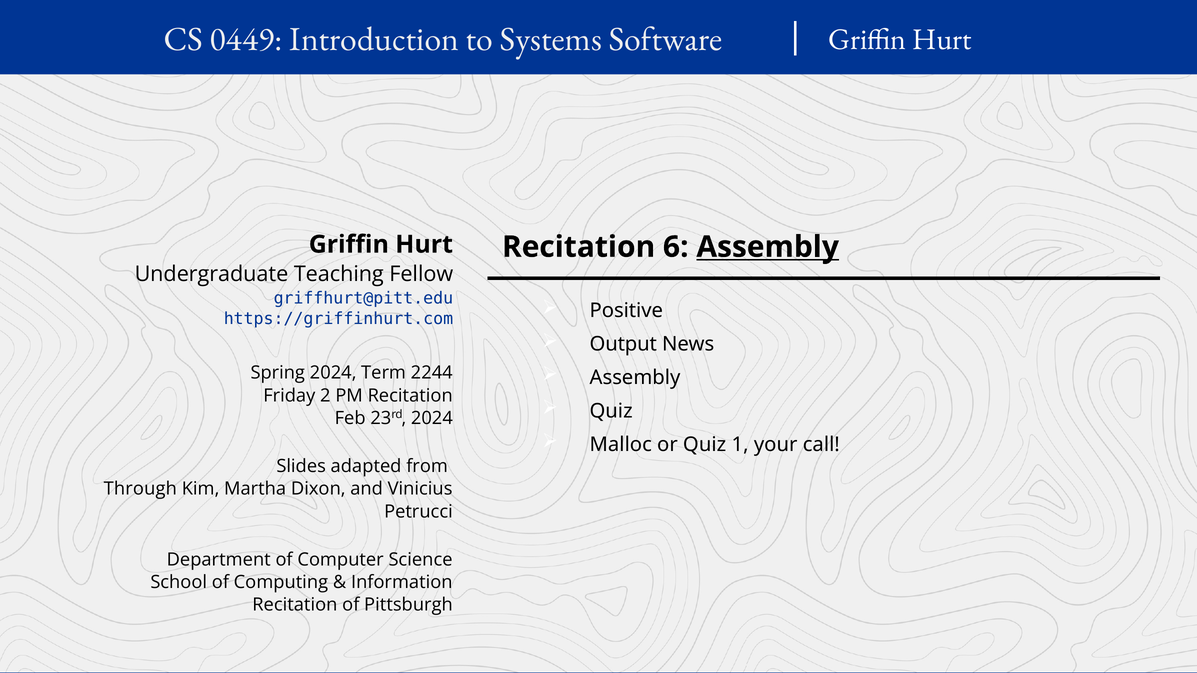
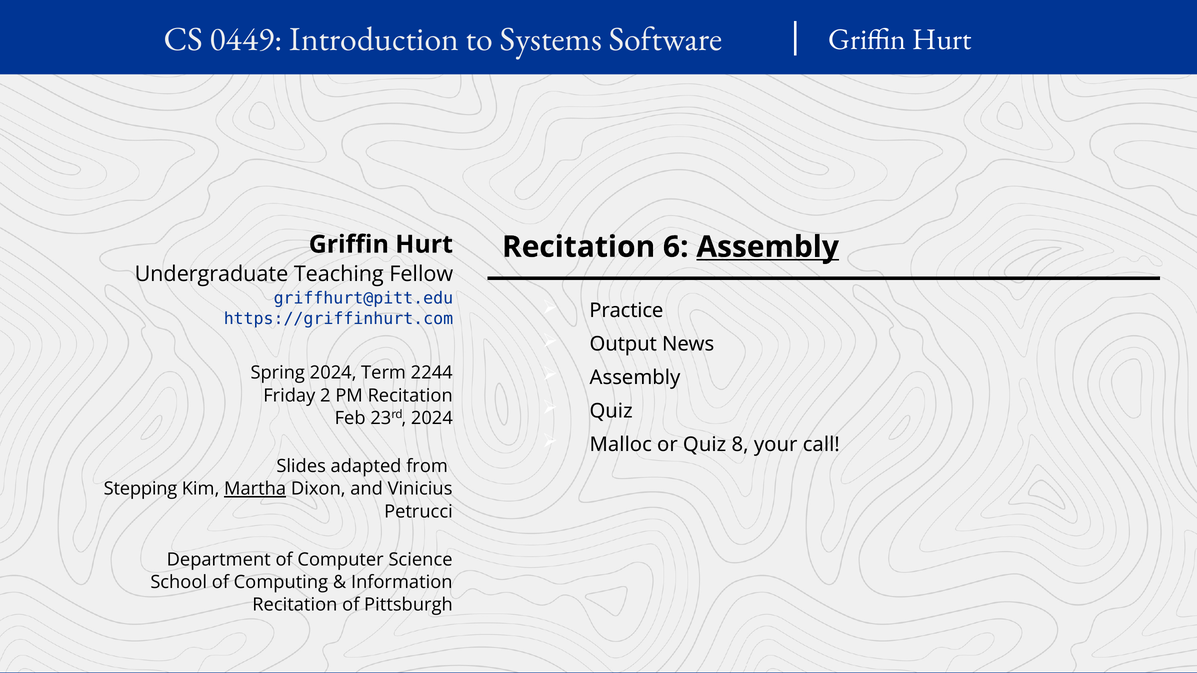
Positive: Positive -> Practice
1: 1 -> 8
Through: Through -> Stepping
Martha at (255, 489) underline: none -> present
